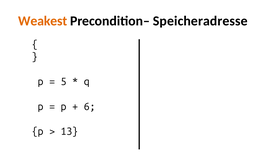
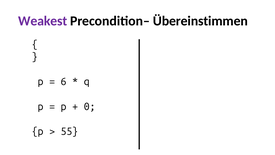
Weakest colour: orange -> purple
Speicheradresse: Speicheradresse -> Übereinstimmen
5: 5 -> 6
6: 6 -> 0
13: 13 -> 55
